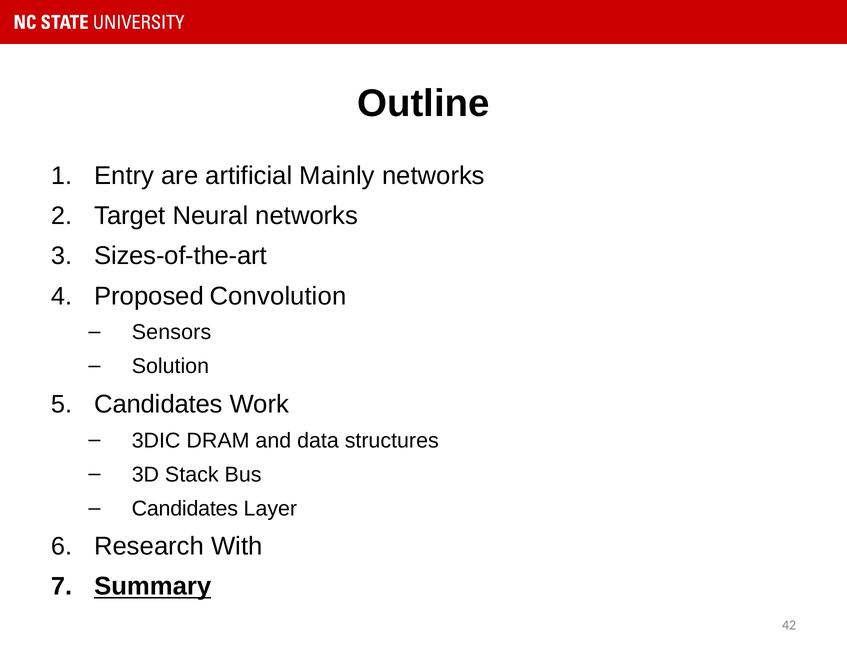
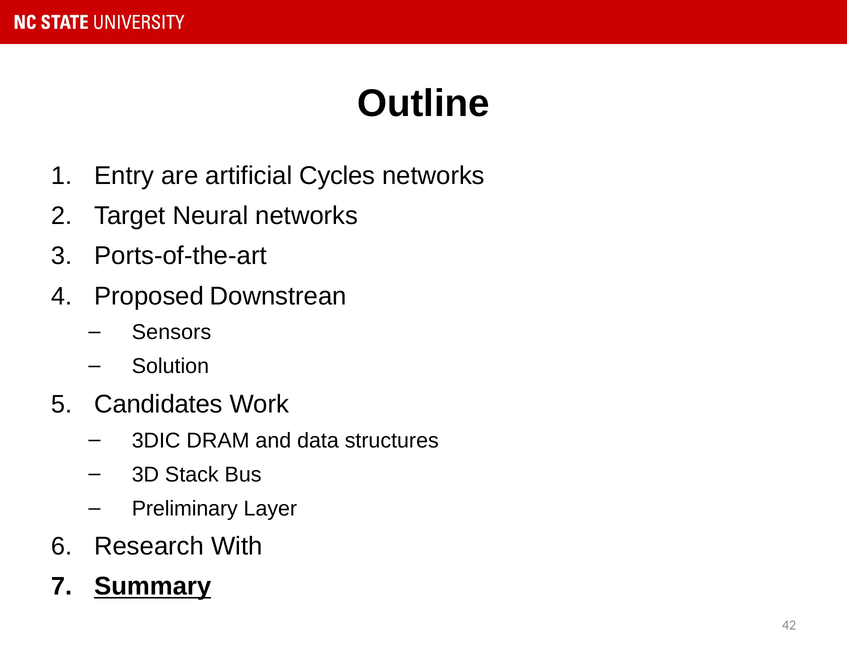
Mainly: Mainly -> Cycles
Sizes-of-the-art: Sizes-of-the-art -> Ports-of-the-art
Convolution: Convolution -> Downstrean
Candidates at (185, 508): Candidates -> Preliminary
